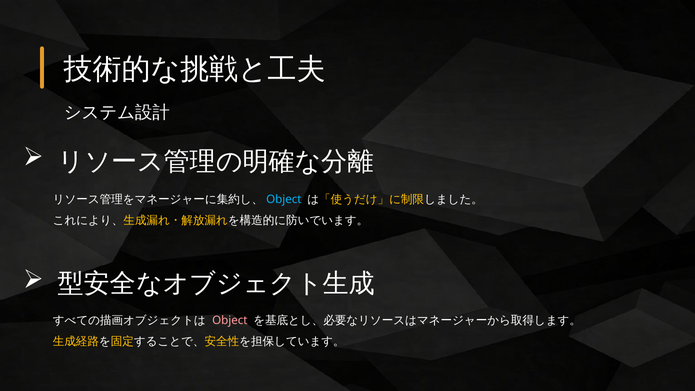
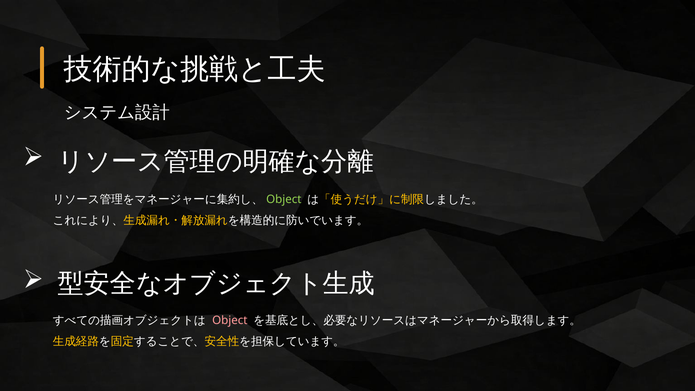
Object at (284, 200) colour: light blue -> light green
